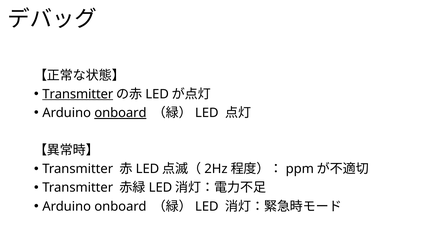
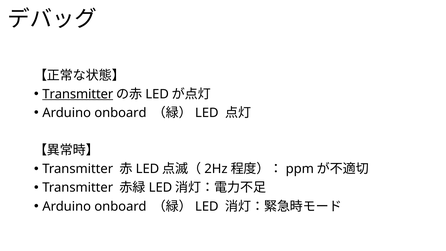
onboard at (120, 113) underline: present -> none
